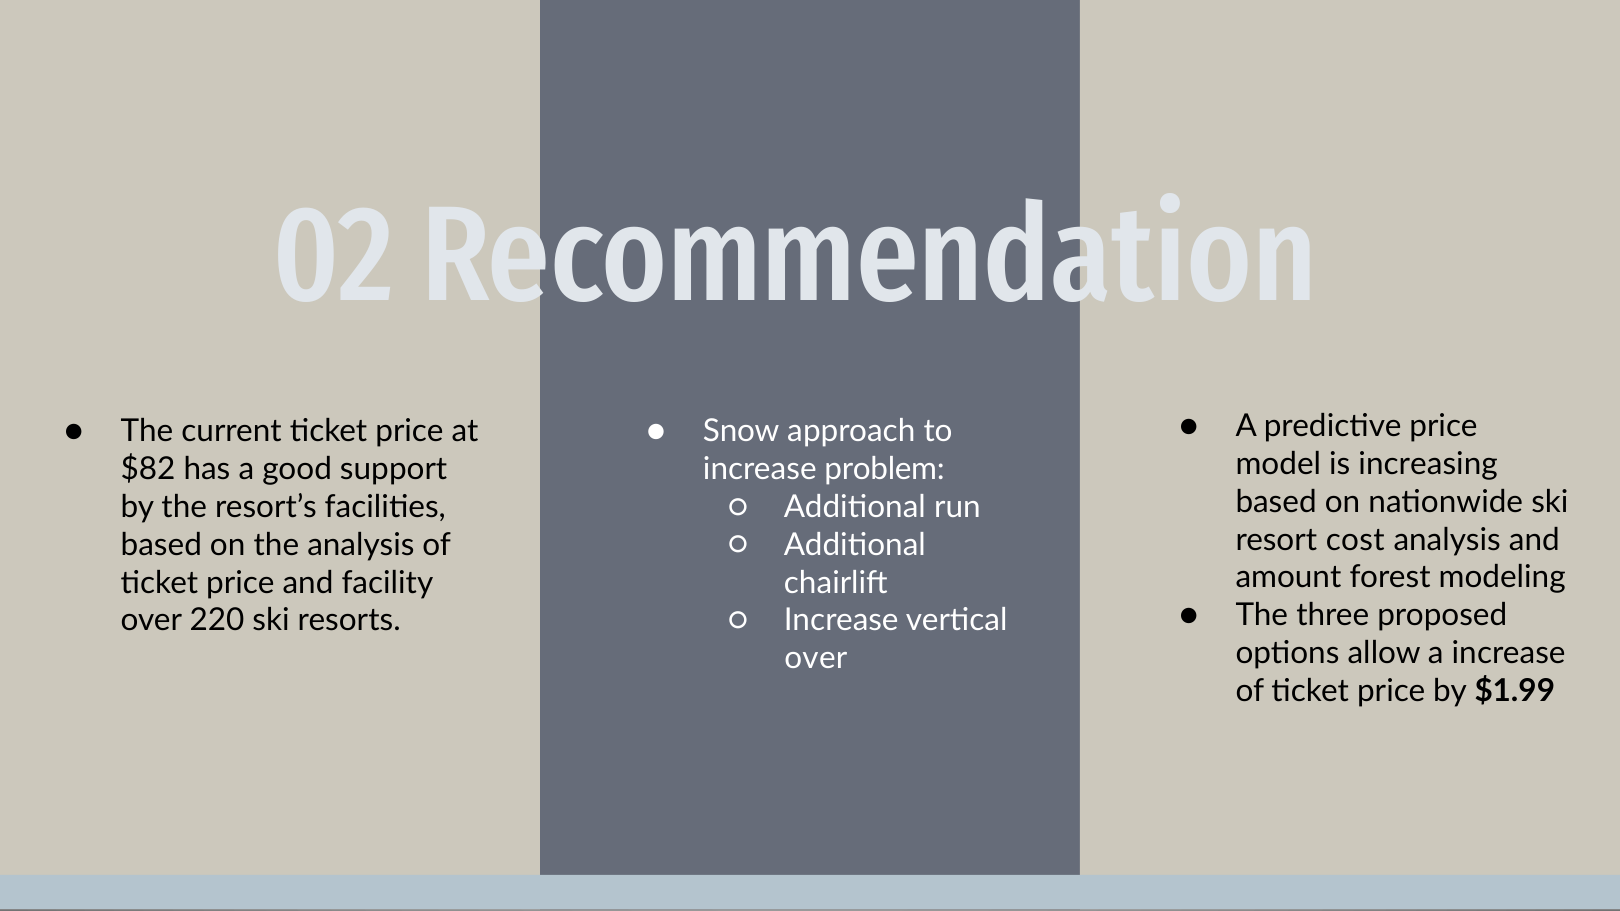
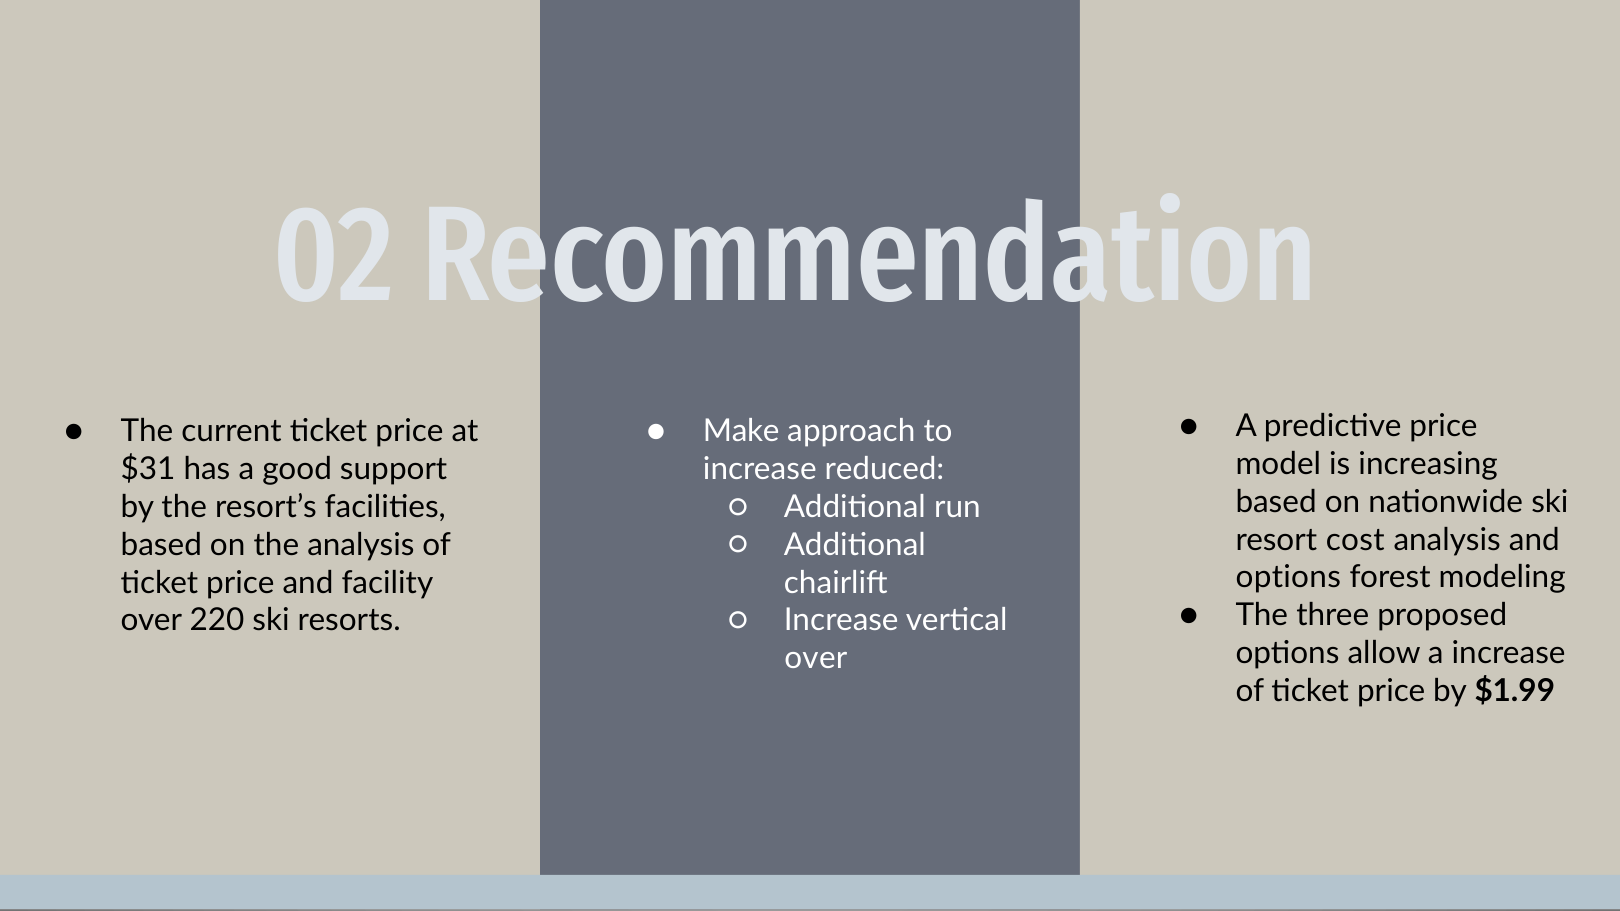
Snow: Snow -> Make
$82: $82 -> $31
problem: problem -> reduced
amount at (1288, 578): amount -> options
